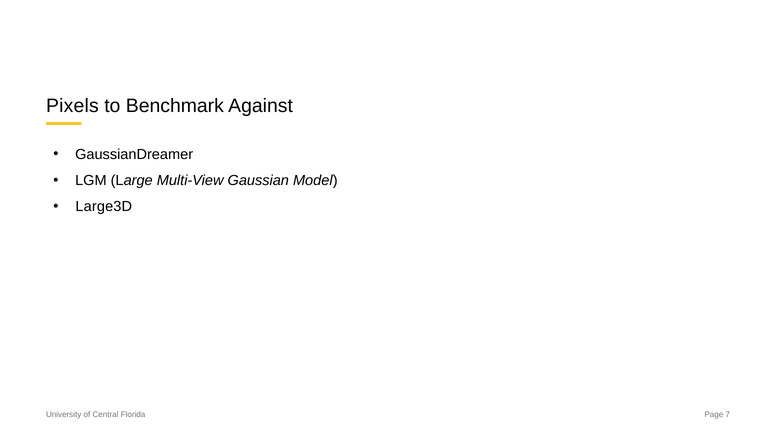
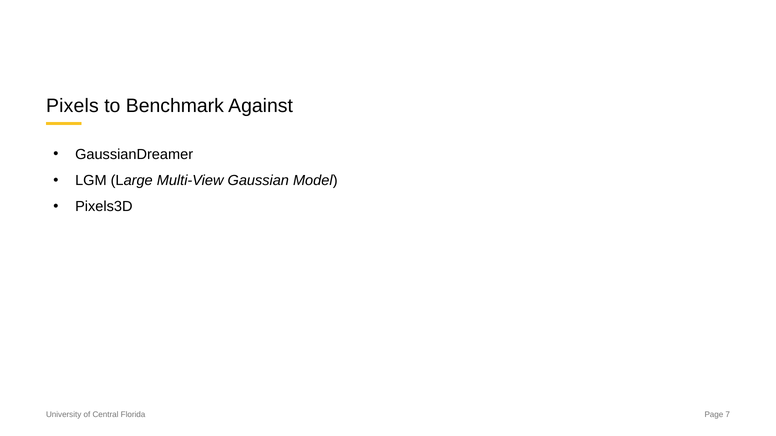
Large3D: Large3D -> Pixels3D
